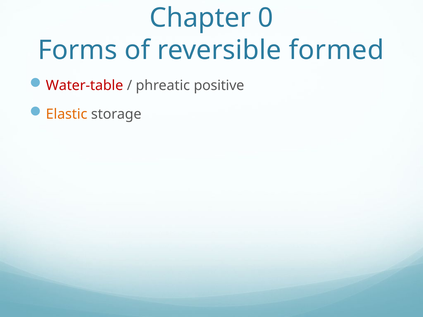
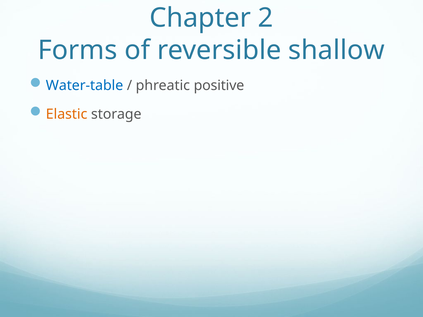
0: 0 -> 2
formed: formed -> shallow
Water-table colour: red -> blue
